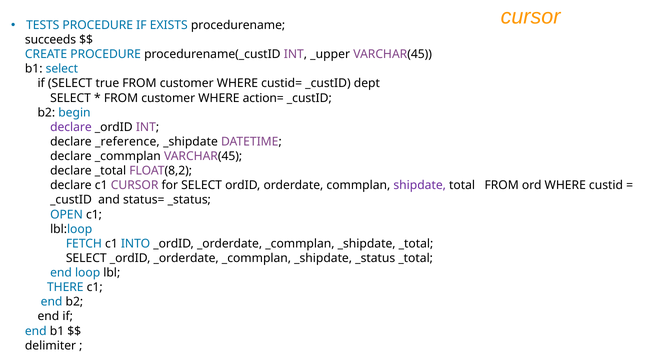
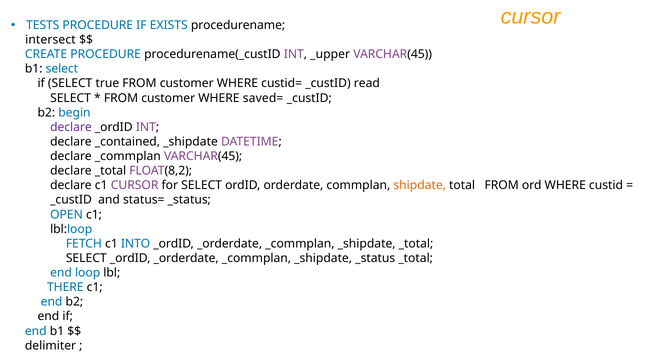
succeeds: succeeds -> intersect
dept: dept -> read
action=: action= -> saved=
_reference: _reference -> _contained
shipdate colour: purple -> orange
